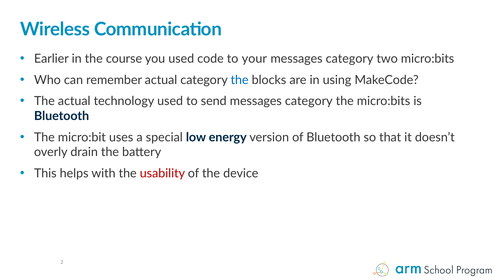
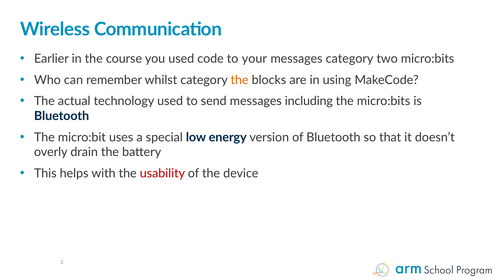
remember actual: actual -> whilst
the at (240, 80) colour: blue -> orange
send messages category: category -> including
